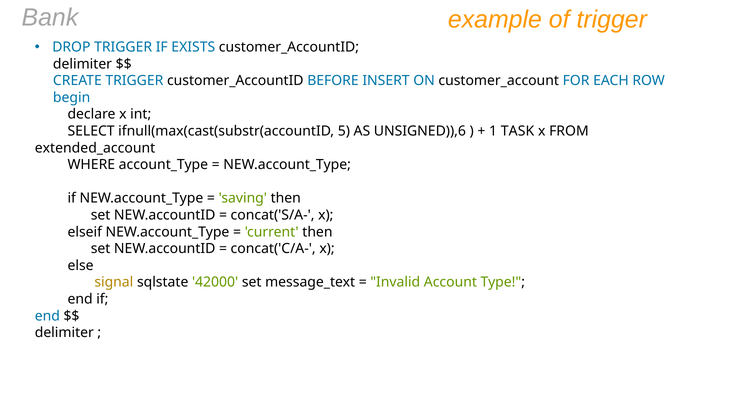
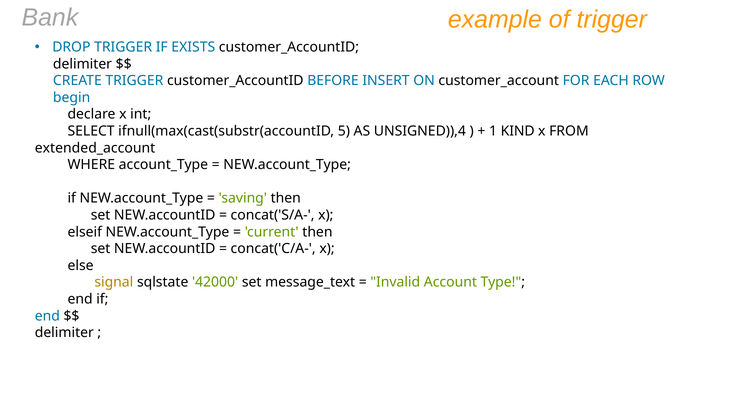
UNSIGNED)),6: UNSIGNED)),6 -> UNSIGNED)),4
TASK: TASK -> KIND
